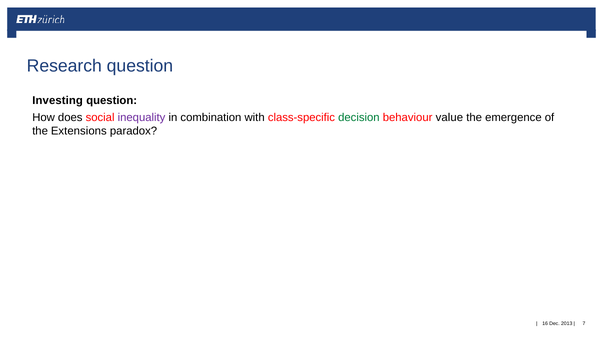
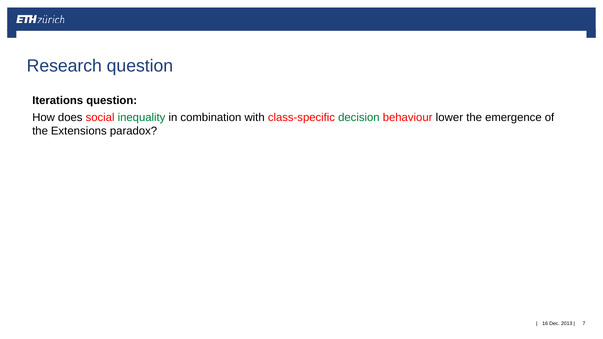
Investing: Investing -> Iterations
inequality colour: purple -> green
value: value -> lower
